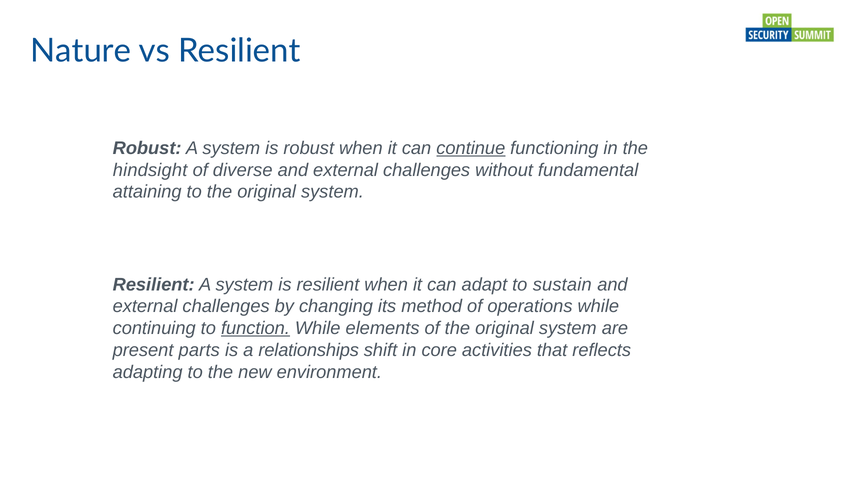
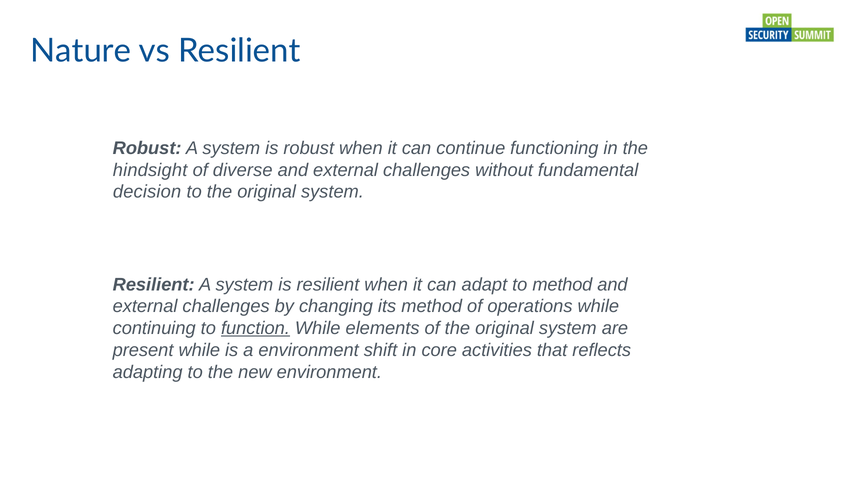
continue underline: present -> none
attaining: attaining -> decision
to sustain: sustain -> method
present parts: parts -> while
a relationships: relationships -> environment
